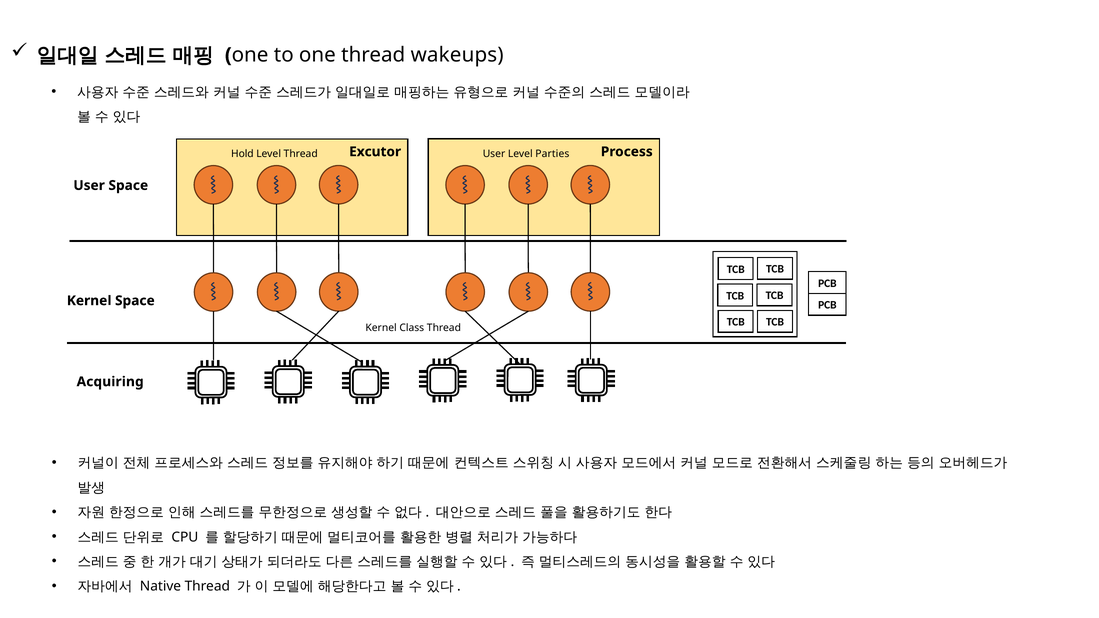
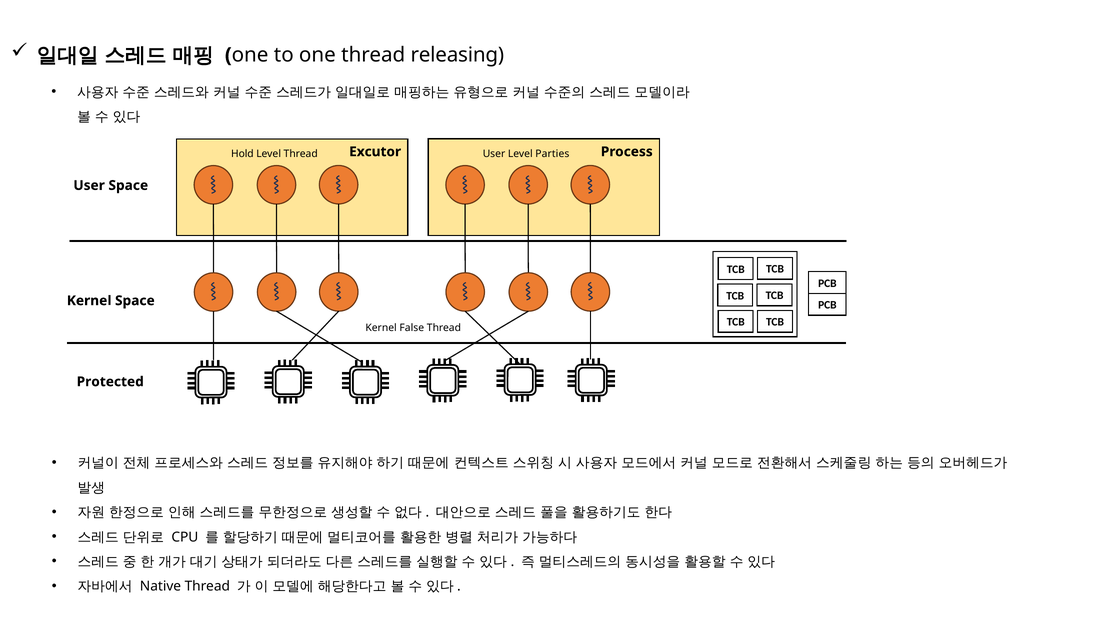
wakeups: wakeups -> releasing
Class: Class -> False
Acquiring: Acquiring -> Protected
